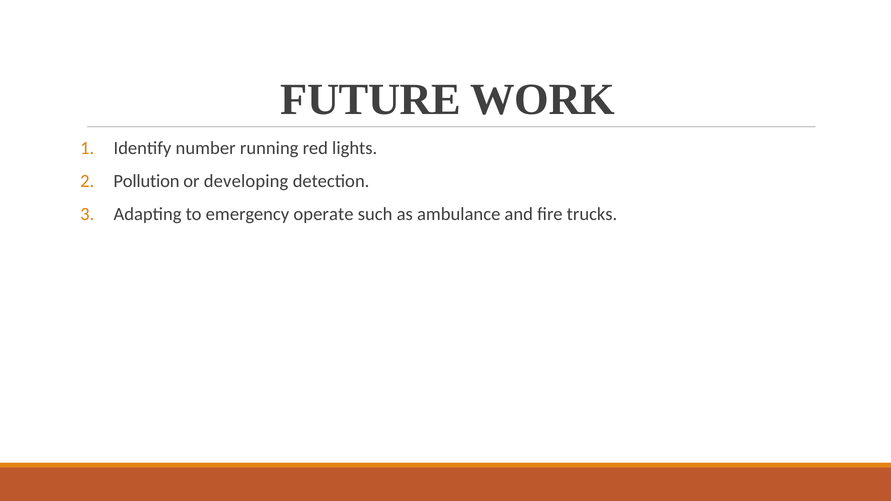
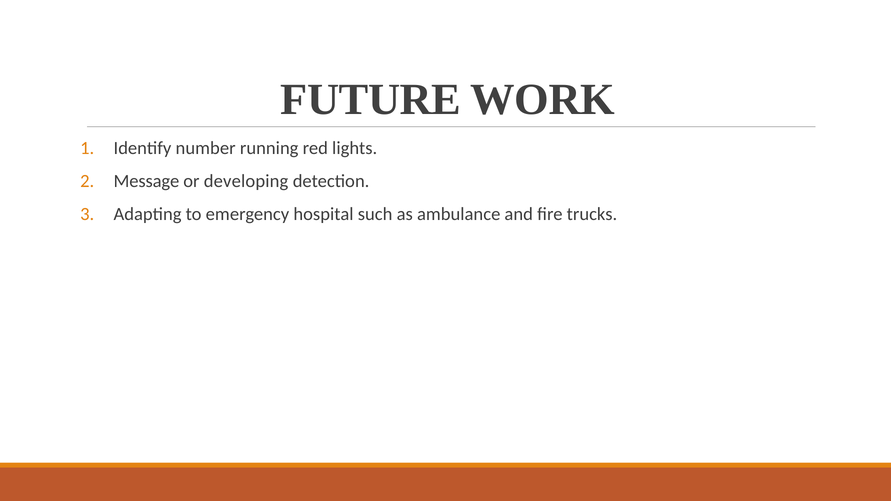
Pollution: Pollution -> Message
operate: operate -> hospital
